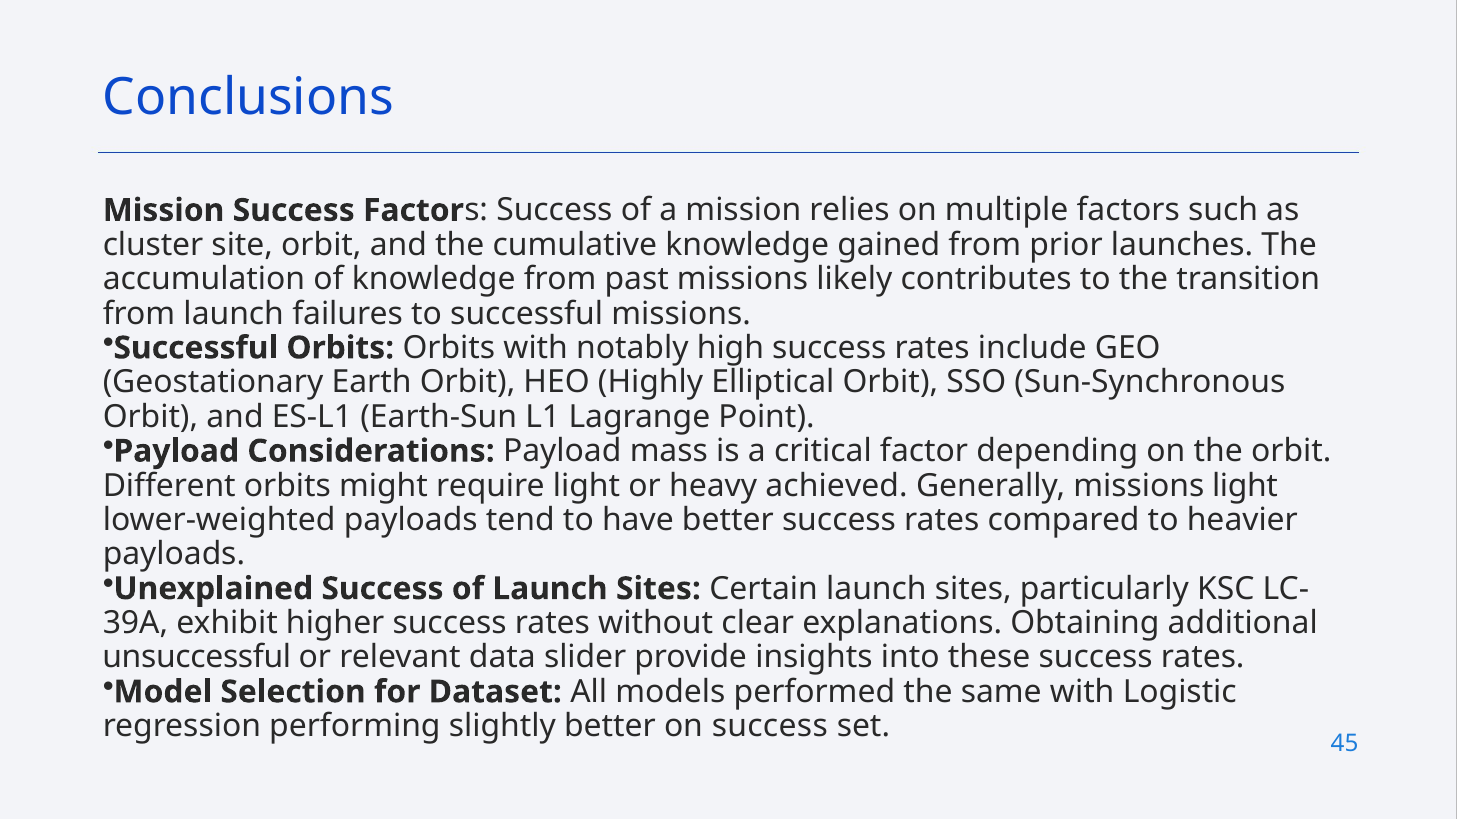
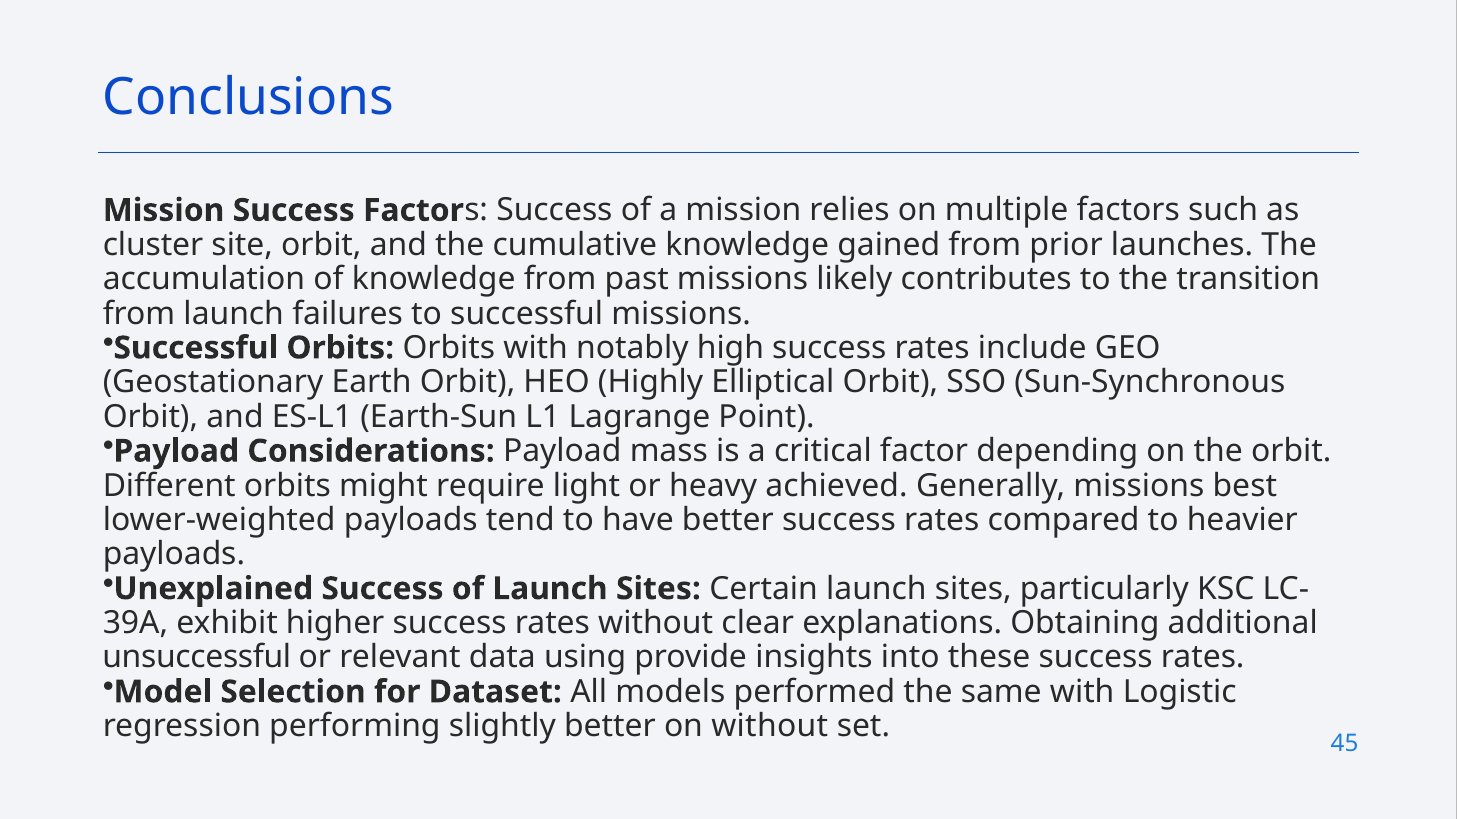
missions light: light -> best
slider: slider -> using
on success: success -> without
